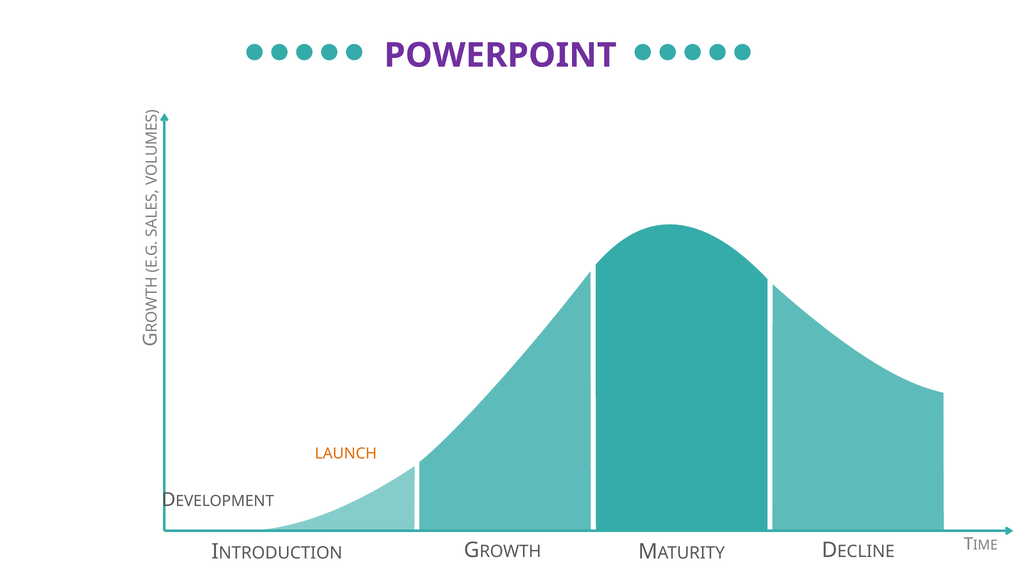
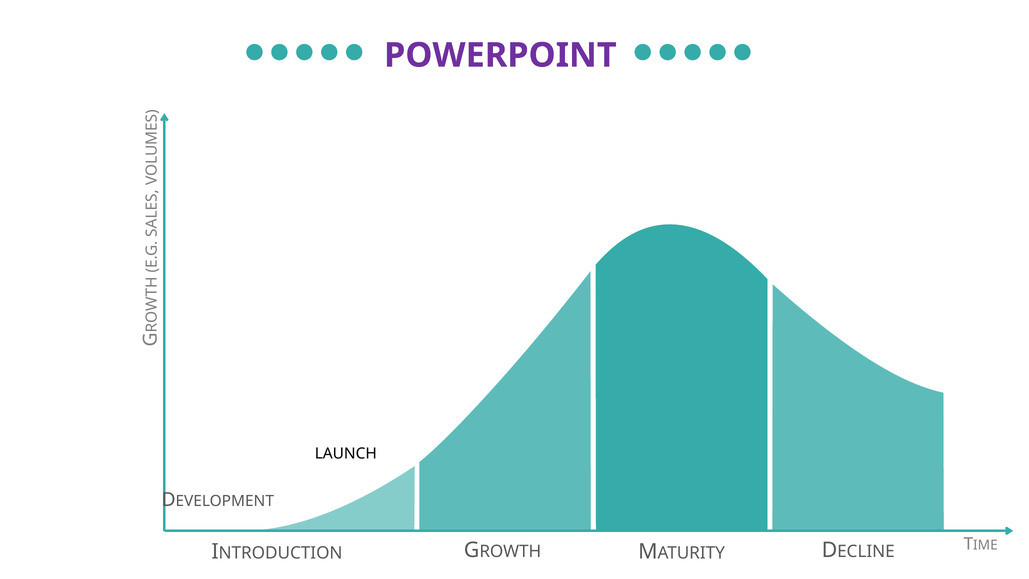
LAUNCH colour: orange -> black
